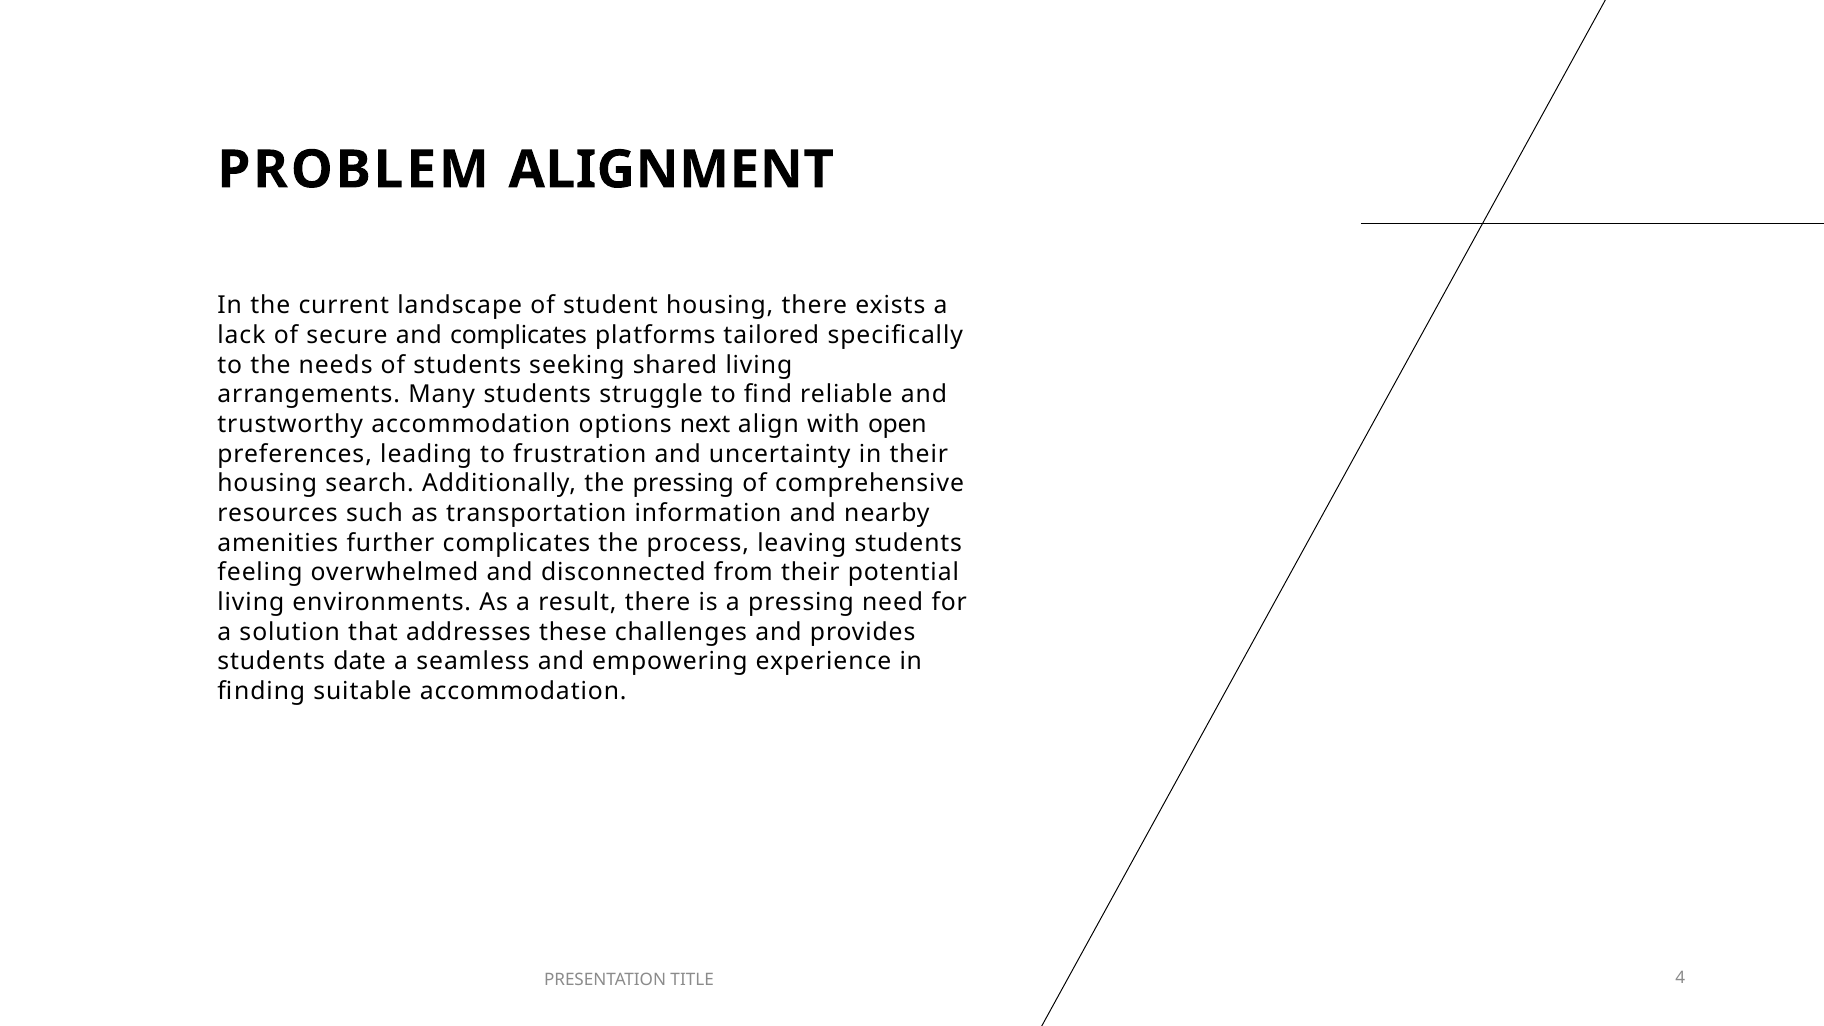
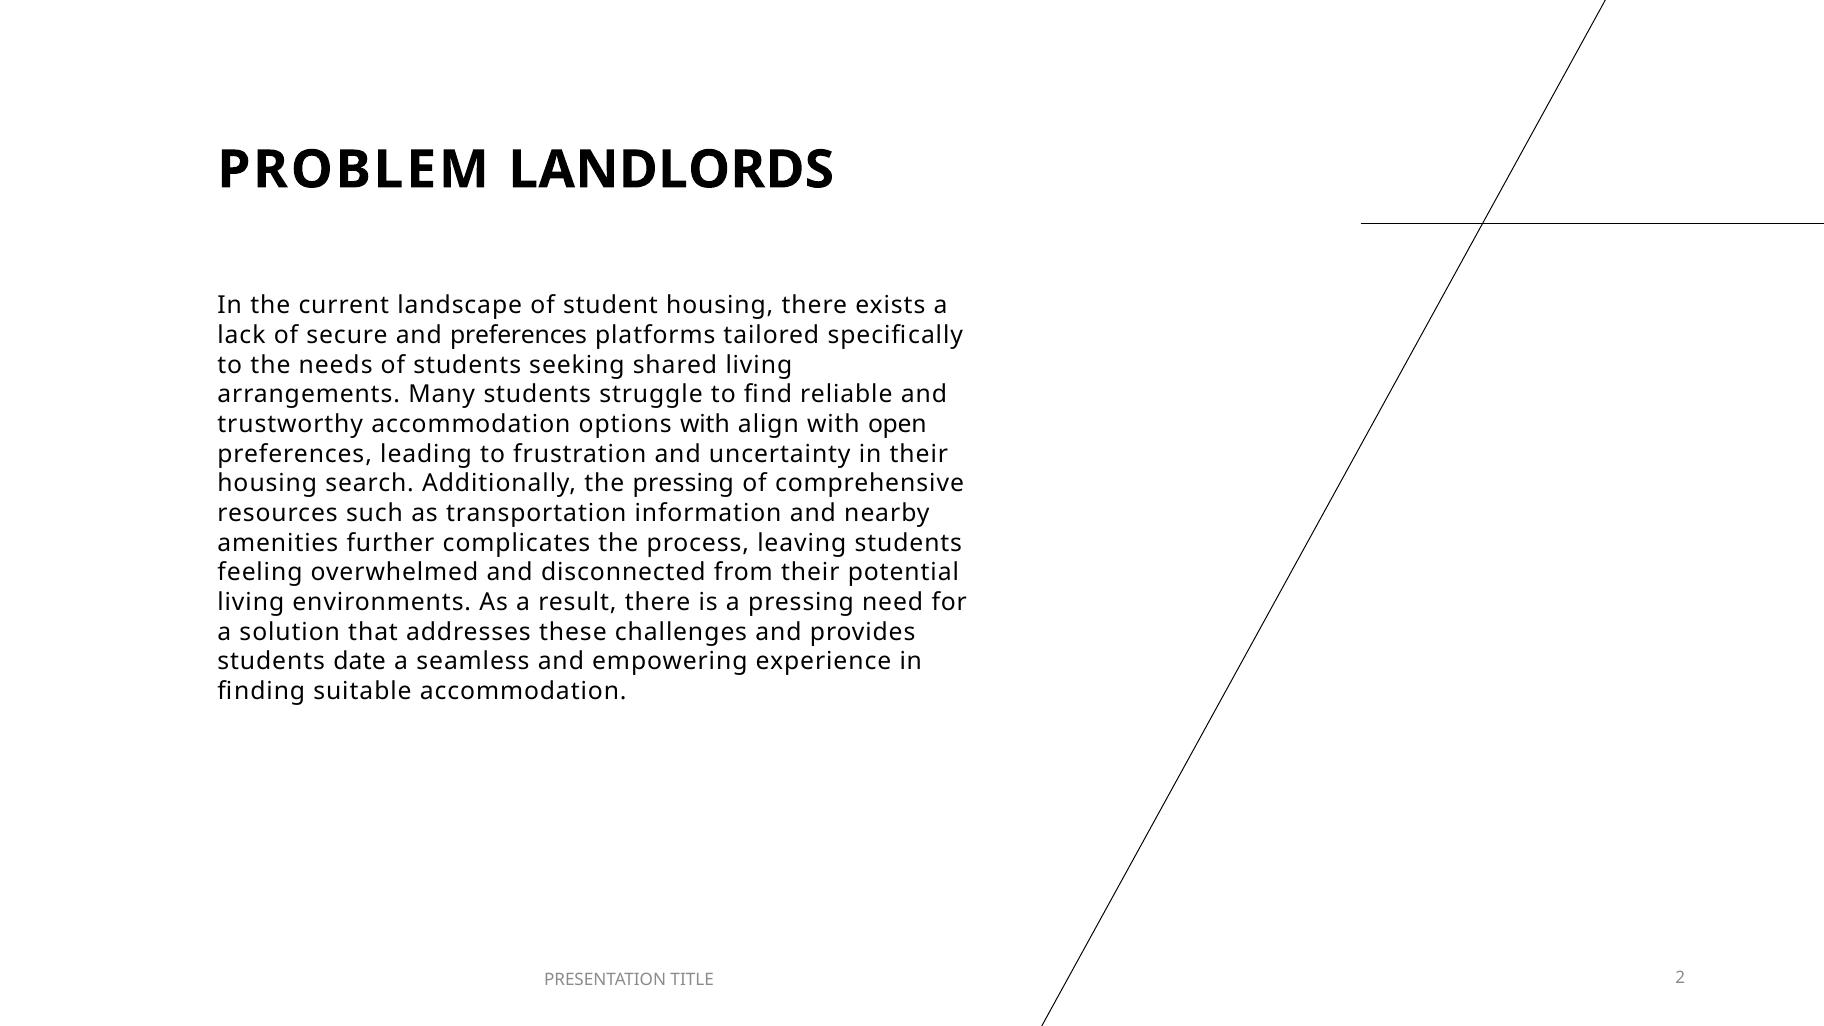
ALIGNMENT: ALIGNMENT -> LANDLORDS
and complicates: complicates -> preferences
options next: next -> with
4: 4 -> 2
